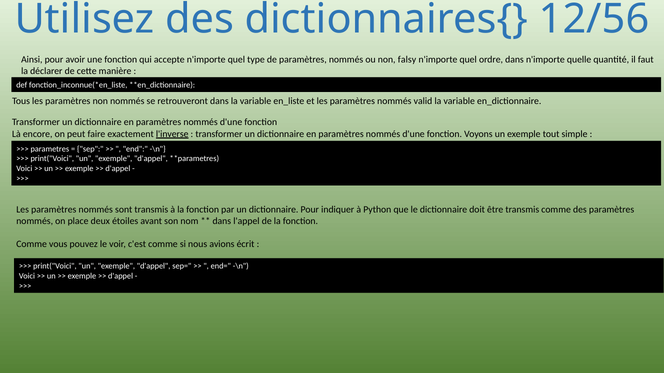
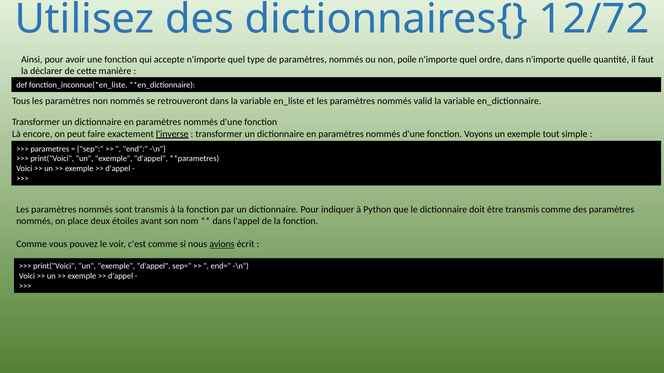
12/56: 12/56 -> 12/72
falsy: falsy -> poile
avions underline: none -> present
